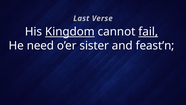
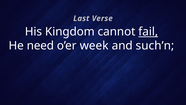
Kingdom underline: present -> none
sister: sister -> week
feast’n: feast’n -> such’n
